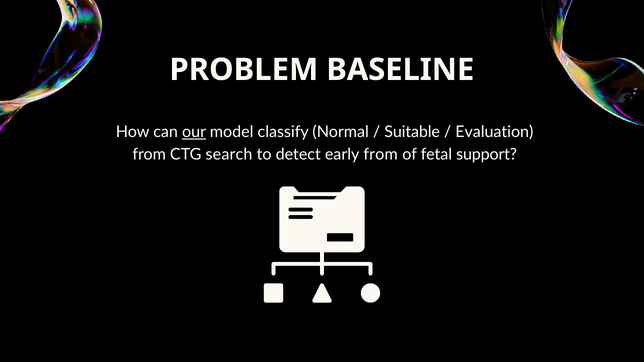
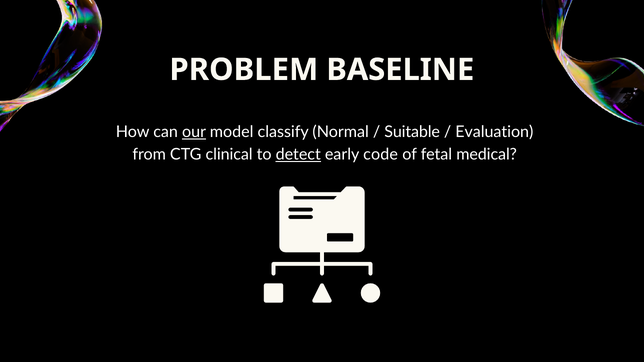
search: search -> clinical
detect underline: none -> present
early from: from -> code
support: support -> medical
